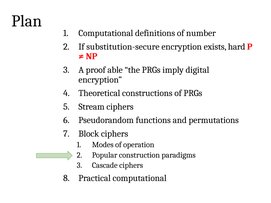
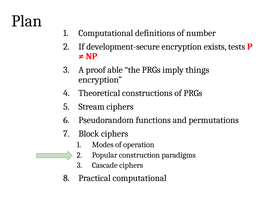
substitution-secure: substitution-secure -> development-secure
hard: hard -> tests
digital: digital -> things
